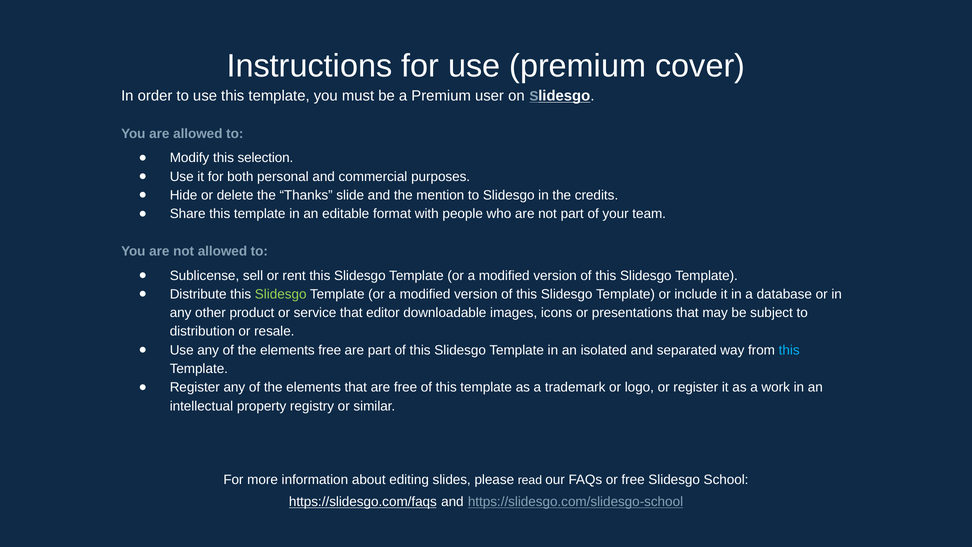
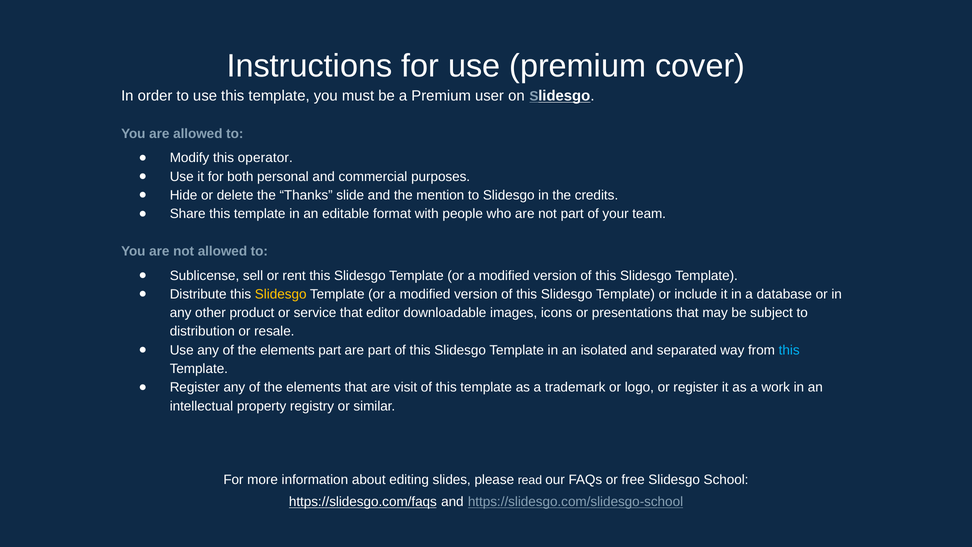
selection: selection -> operator
Slidesgo at (281, 294) colour: light green -> yellow
elements free: free -> part
are free: free -> visit
